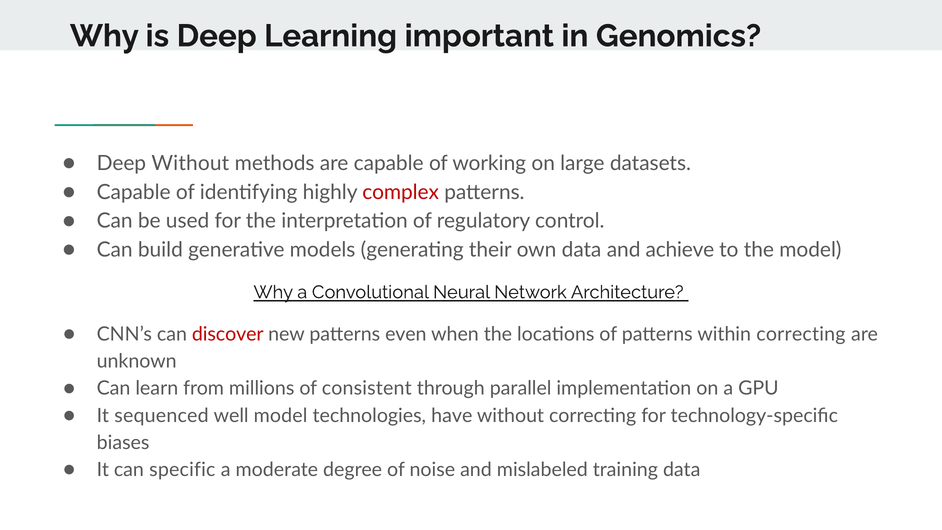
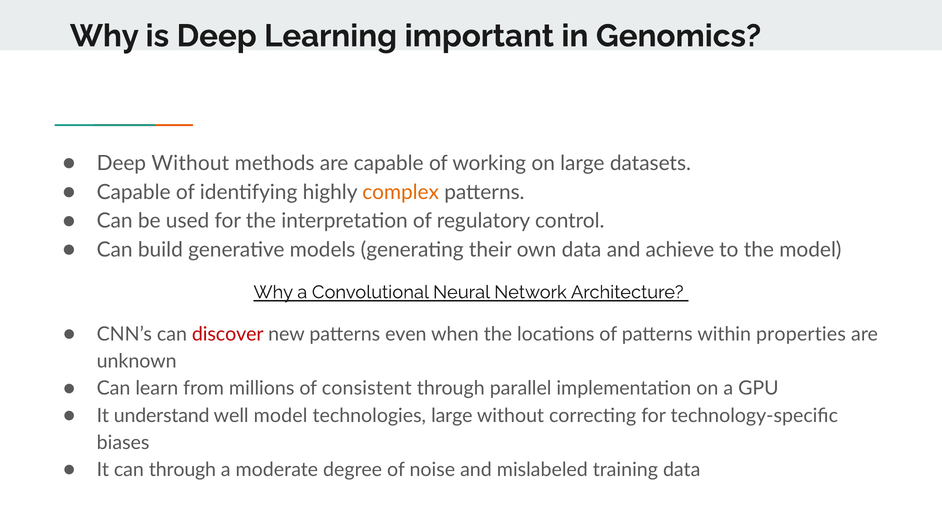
complex colour: red -> orange
within correcting: correcting -> properties
sequenced: sequenced -> understand
technologies have: have -> large
can specific: specific -> through
